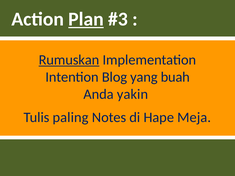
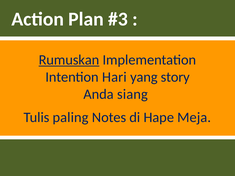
Plan underline: present -> none
Blog: Blog -> Hari
buah: buah -> story
yakin: yakin -> siang
